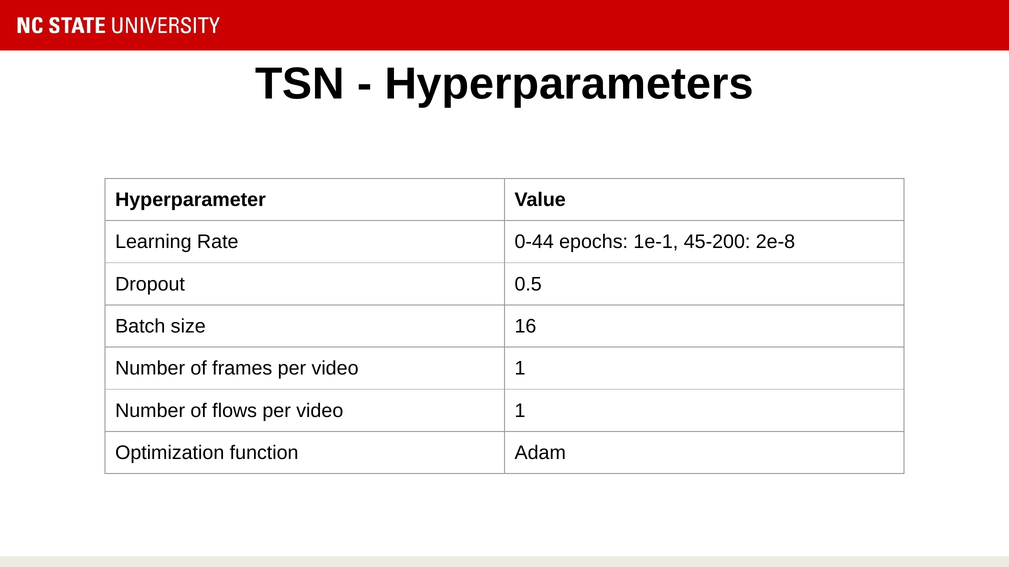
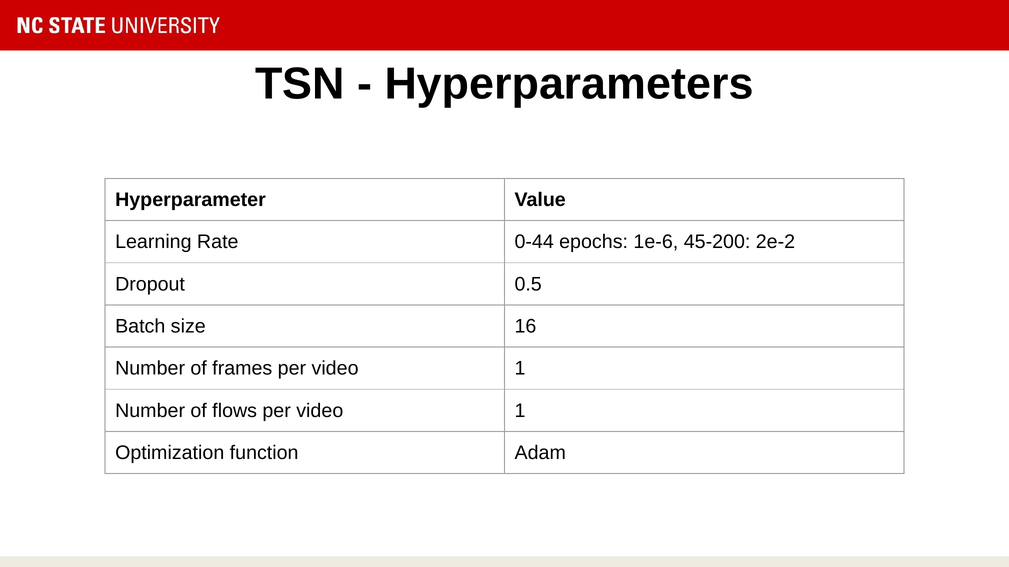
1e-1: 1e-1 -> 1e-6
2e-8: 2e-8 -> 2e-2
